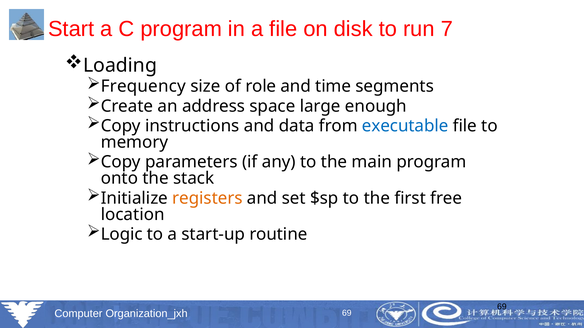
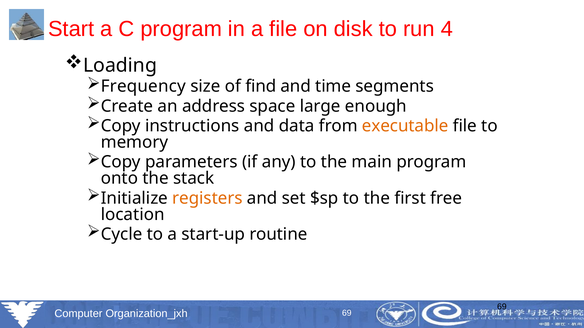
7: 7 -> 4
role: role -> find
executable colour: blue -> orange
Logic: Logic -> Cycle
